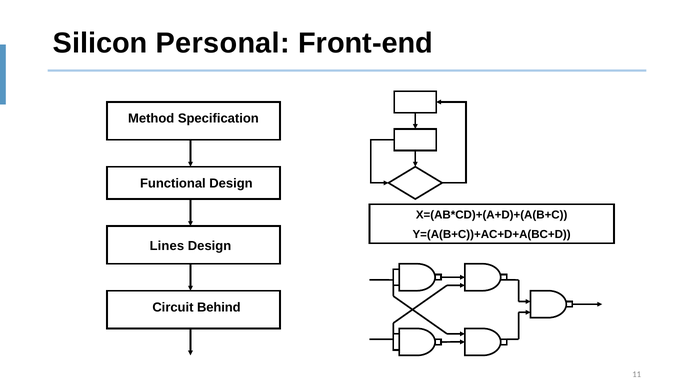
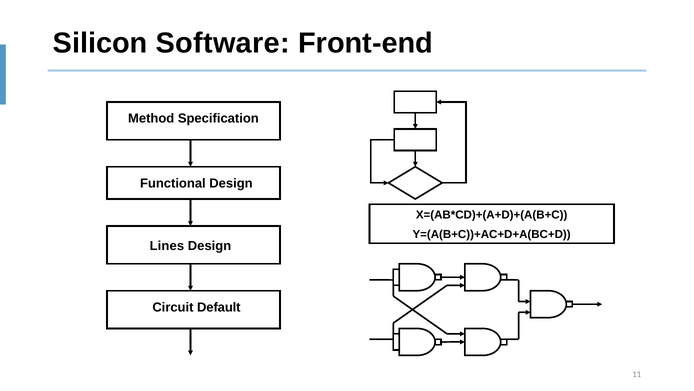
Personal: Personal -> Software
Behind: Behind -> Default
